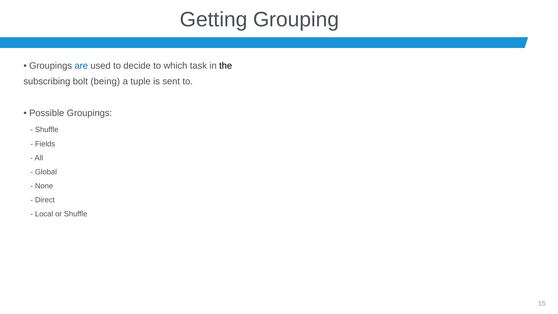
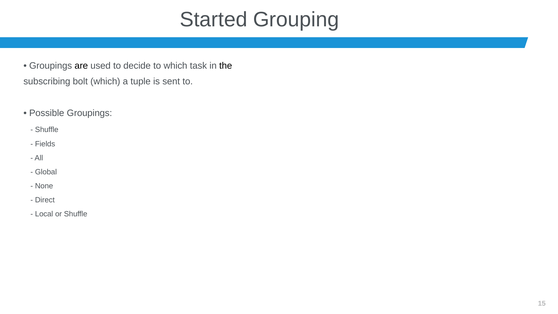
Getting: Getting -> Started
are colour: blue -> black
bolt being: being -> which
